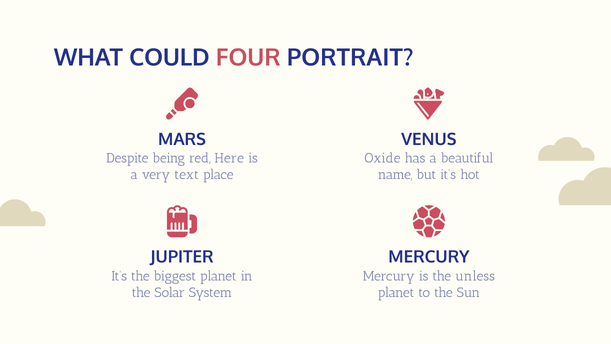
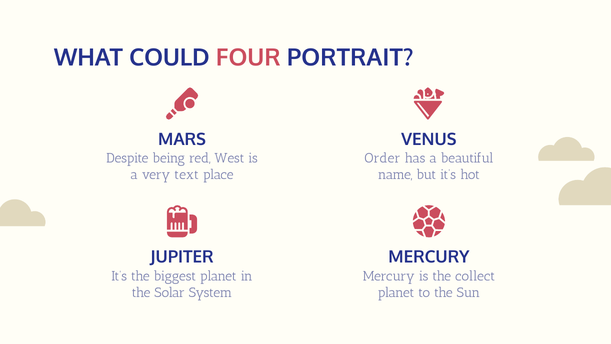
Here: Here -> West
Oxide: Oxide -> Order
unless: unless -> collect
